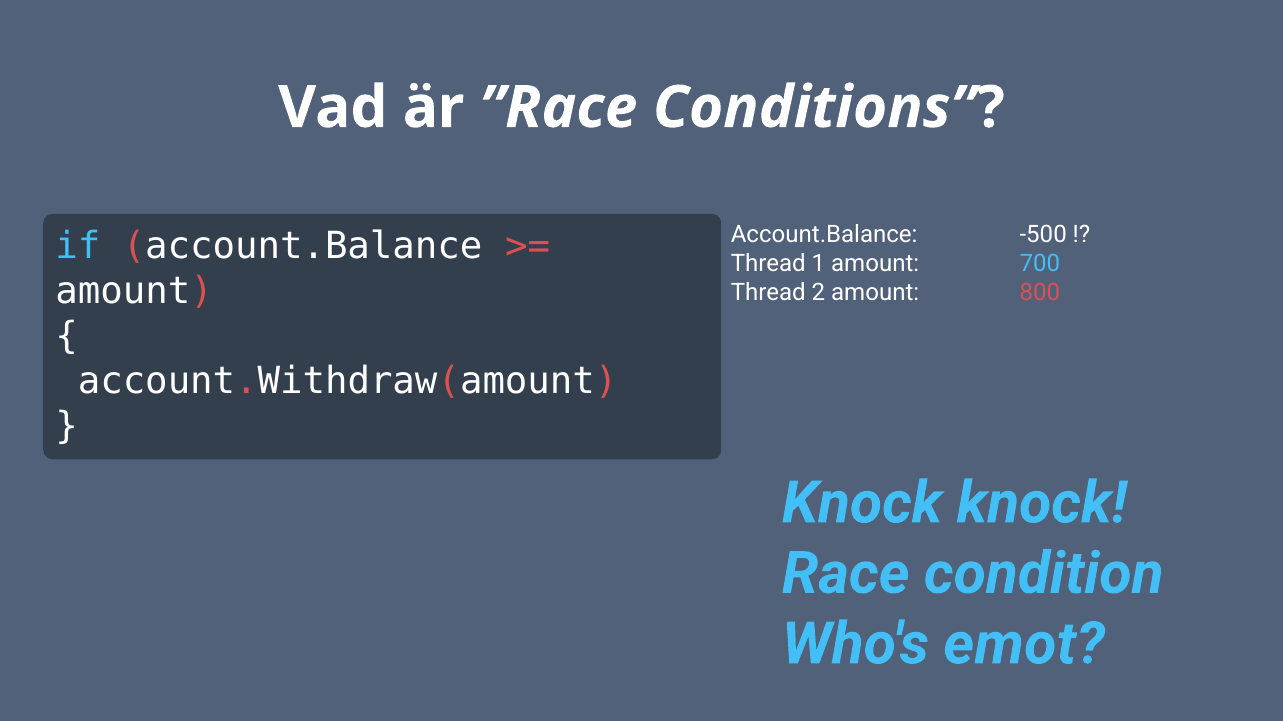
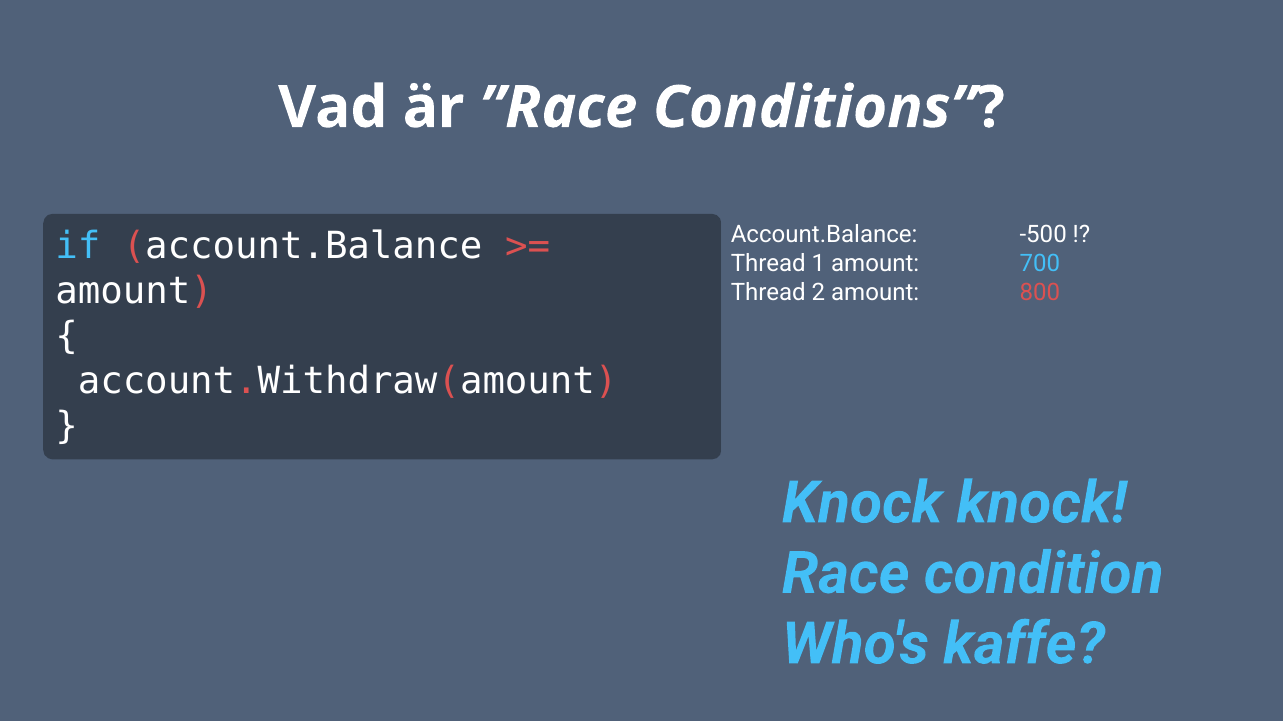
emot: emot -> kaffe
